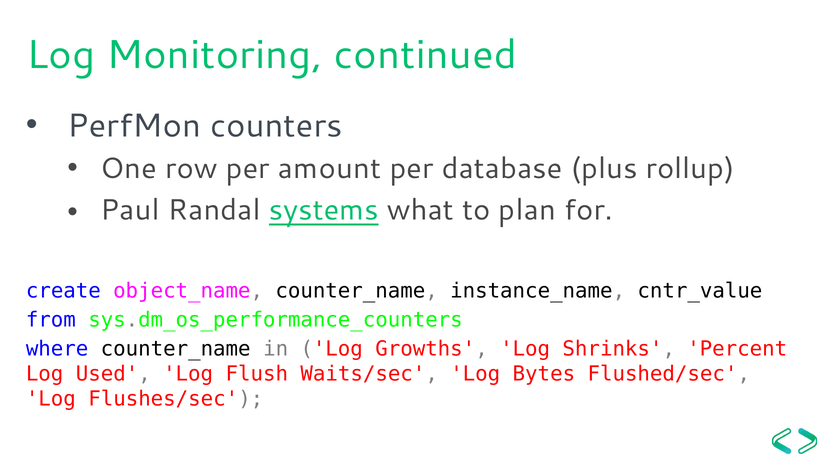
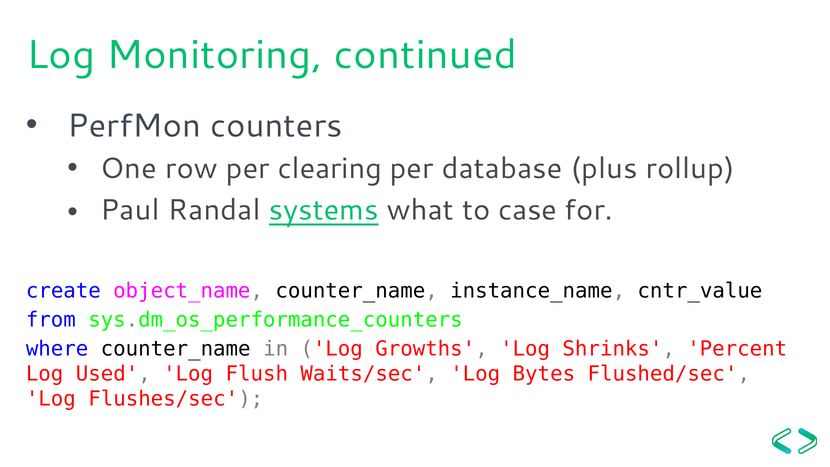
amount: amount -> clearing
plan: plan -> case
